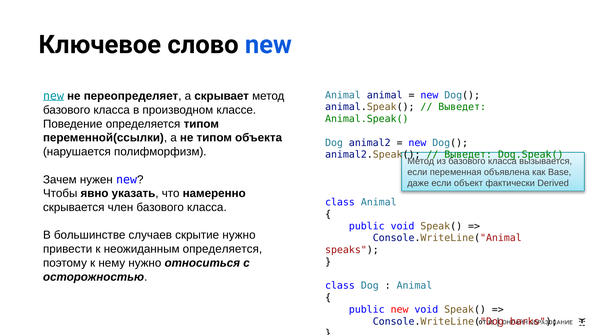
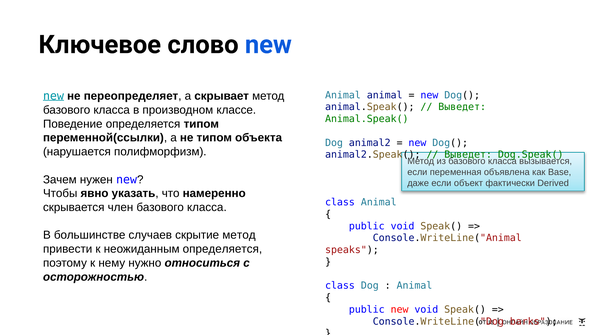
скрытие нужно: нужно -> метод
